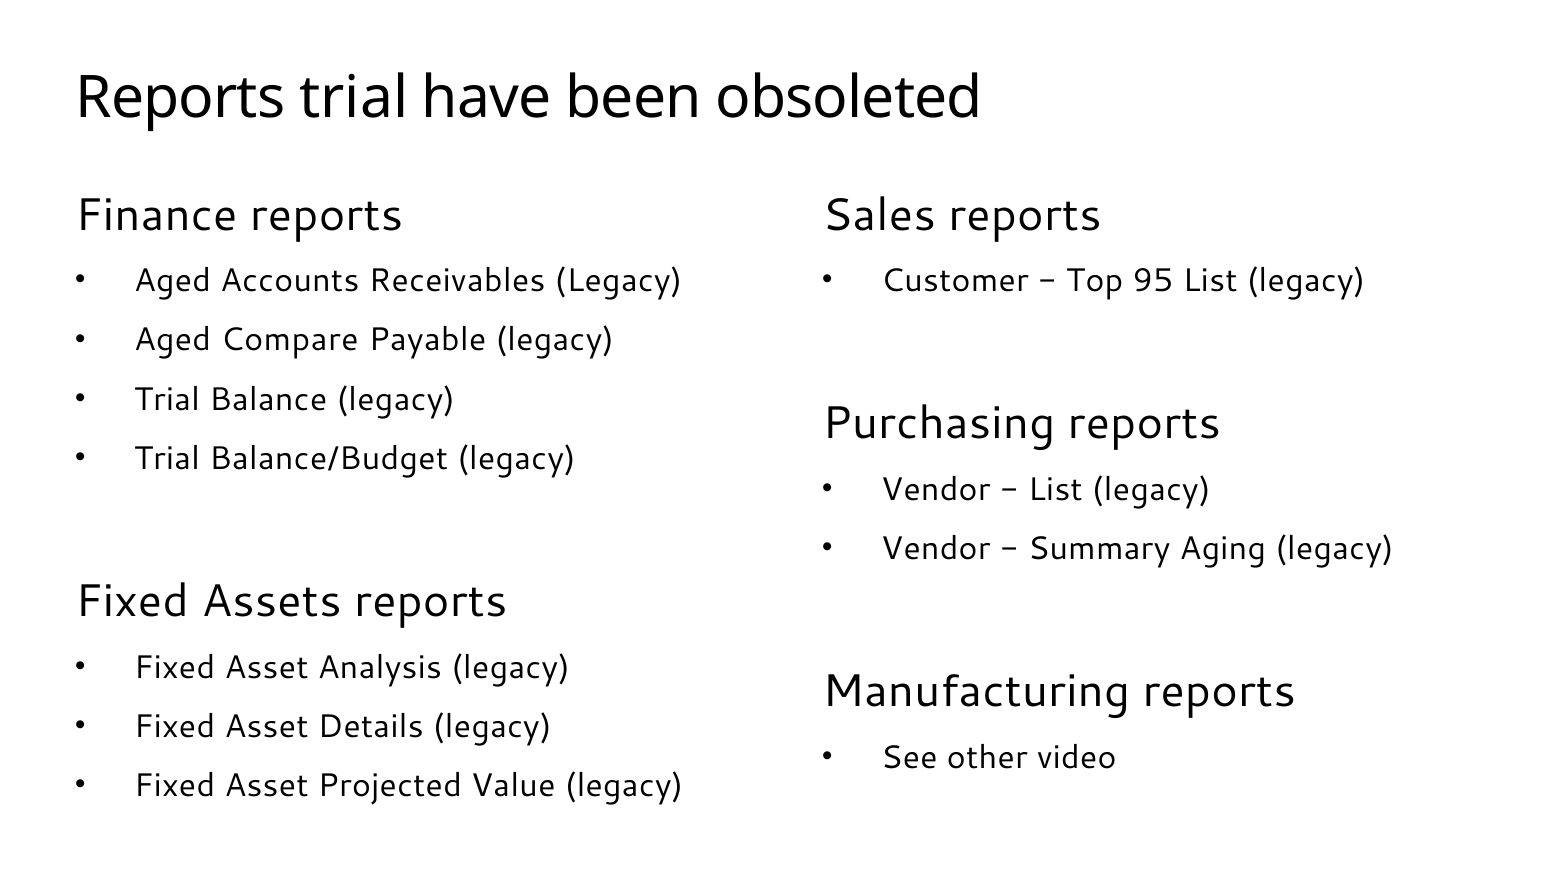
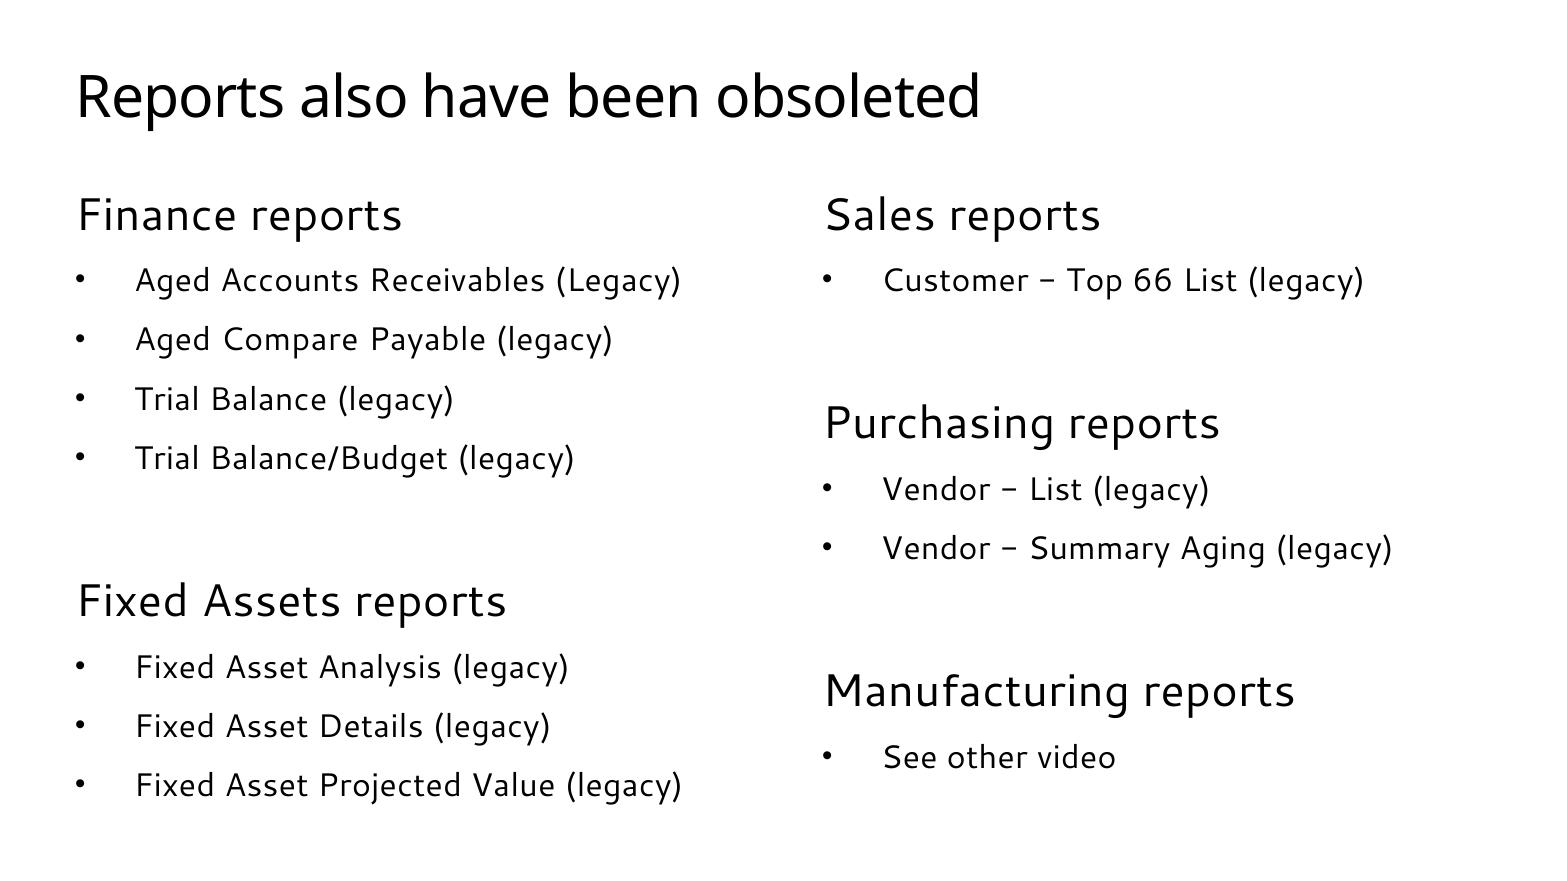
Reports trial: trial -> also
95: 95 -> 66
